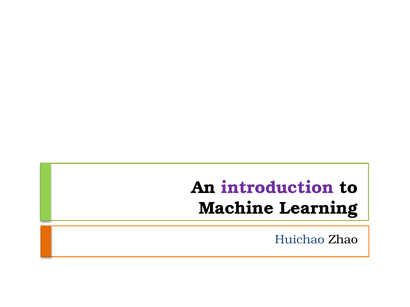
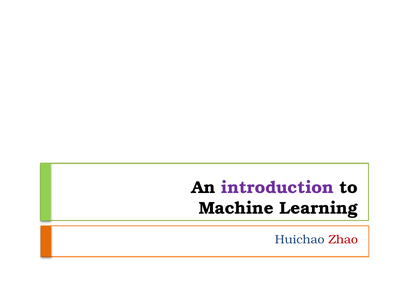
Zhao colour: black -> red
